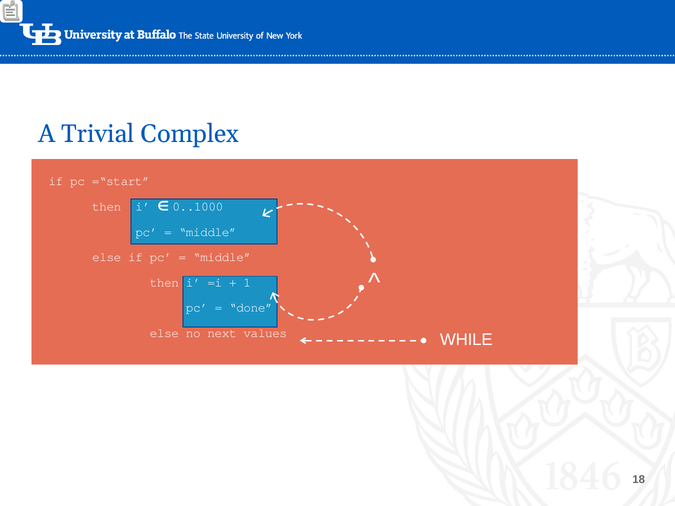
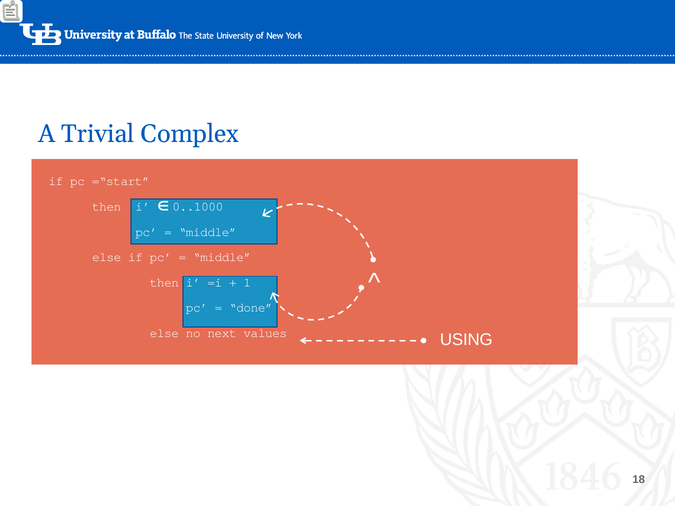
WHILE: WHILE -> USING
